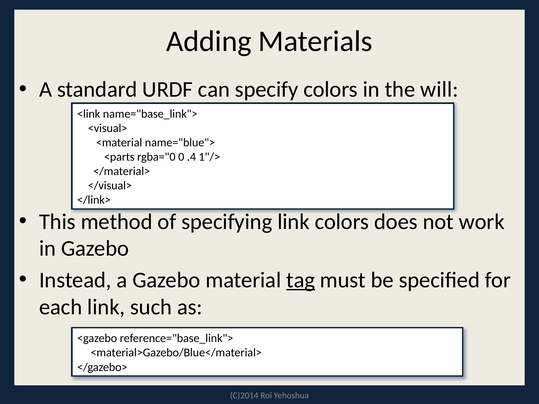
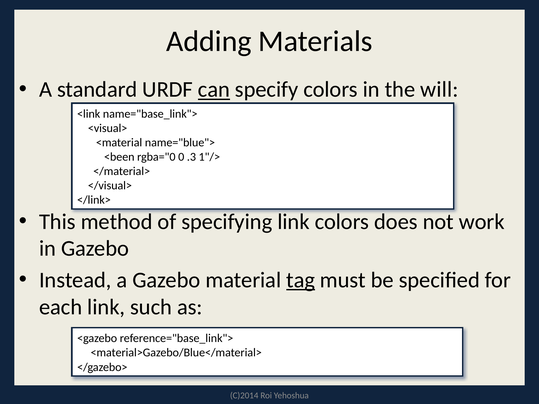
can underline: none -> present
<parts: <parts -> <been
.4: .4 -> .3
